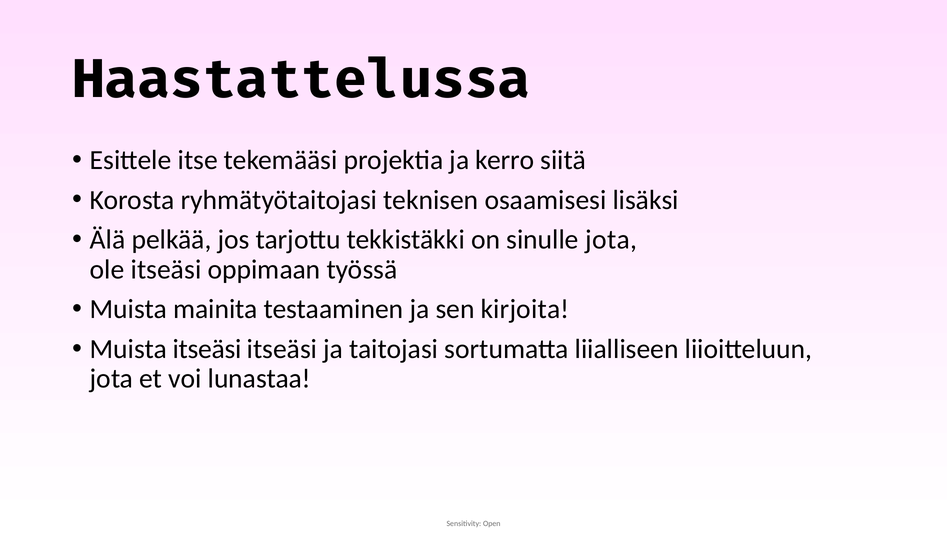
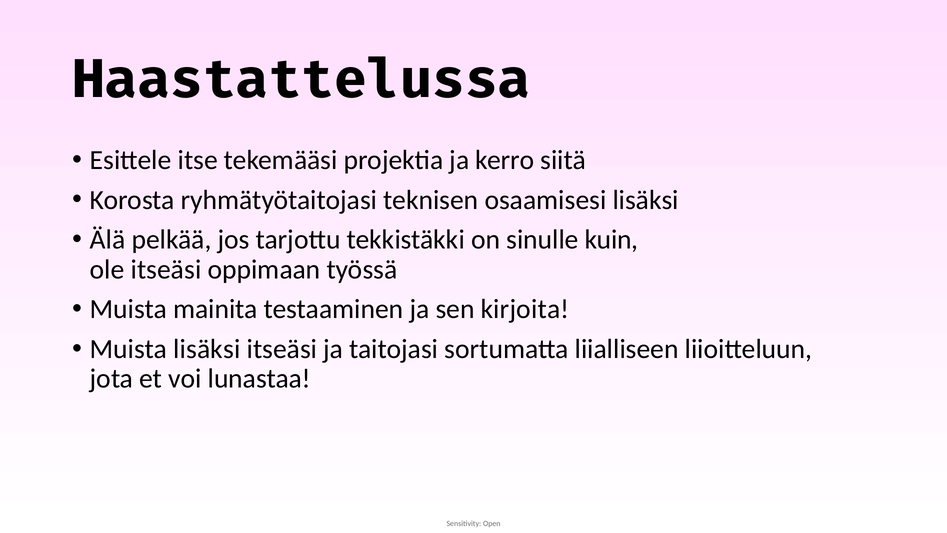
sinulle jota: jota -> kuin
Muista itseäsi: itseäsi -> lisäksi
